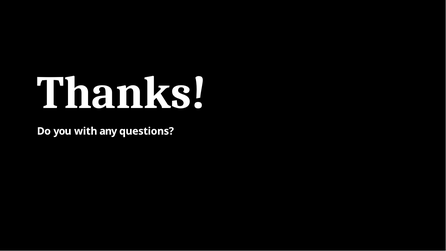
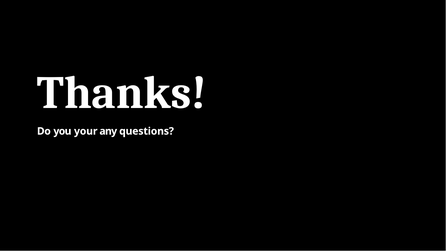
with: with -> your
